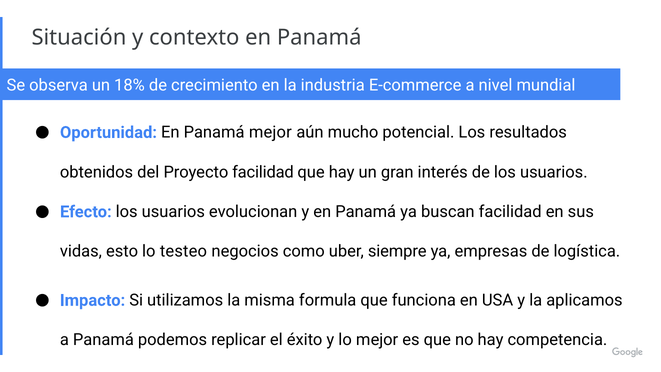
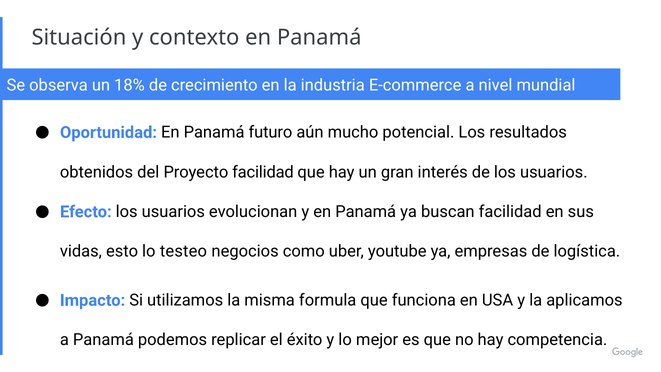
Panamá mejor: mejor -> futuro
siempre: siempre -> youtube
